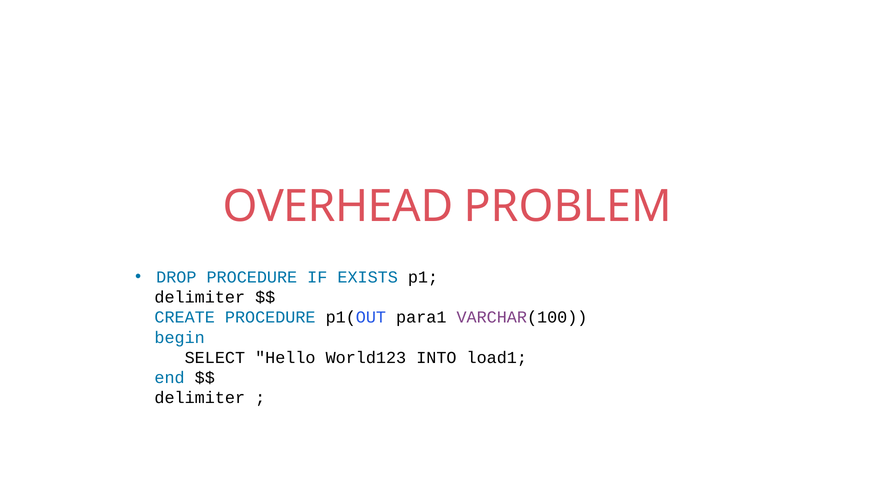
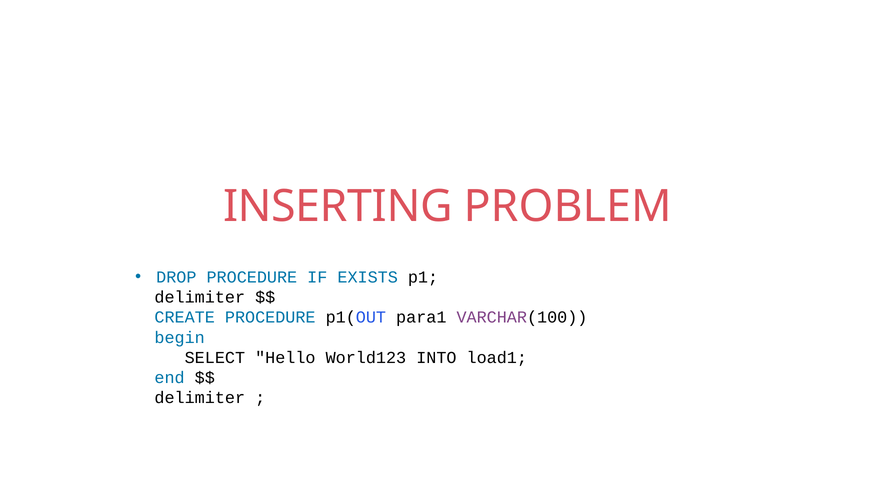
OVERHEAD: OVERHEAD -> INSERTING
